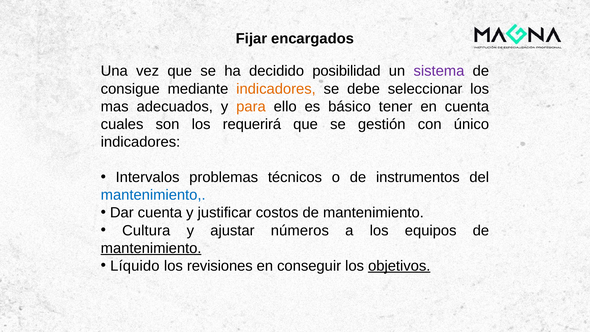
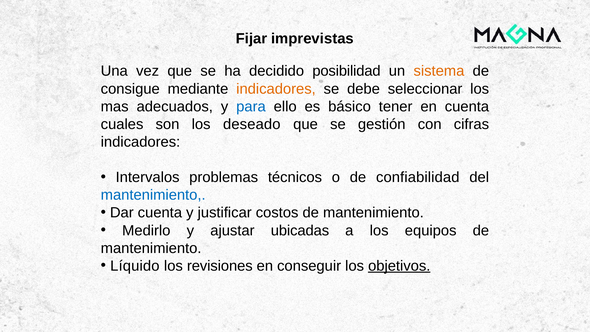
encargados: encargados -> imprevistas
sistema colour: purple -> orange
para colour: orange -> blue
requerirá: requerirá -> deseado
único: único -> cifras
instrumentos: instrumentos -> confiabilidad
Cultura: Cultura -> Medirlo
números: números -> ubicadas
mantenimiento at (151, 248) underline: present -> none
